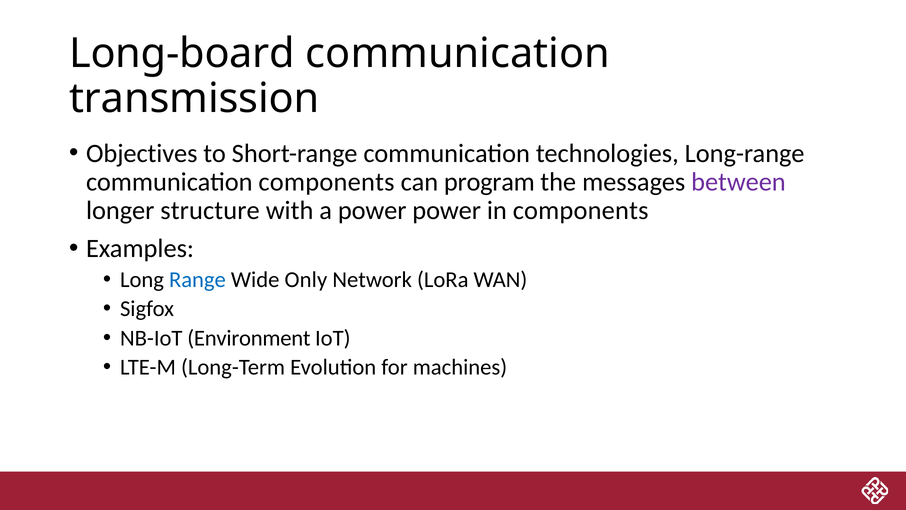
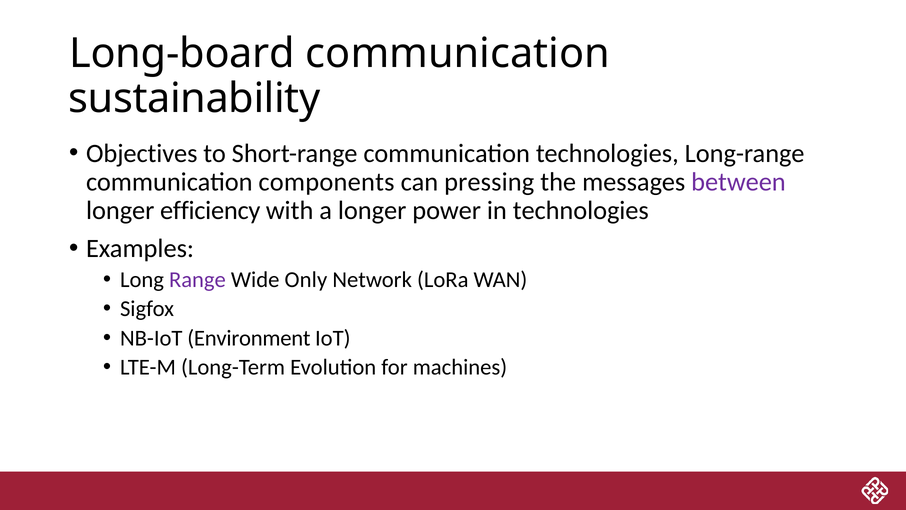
transmission: transmission -> sustainability
program: program -> pressing
structure: structure -> efficiency
a power: power -> longer
in components: components -> technologies
Range colour: blue -> purple
